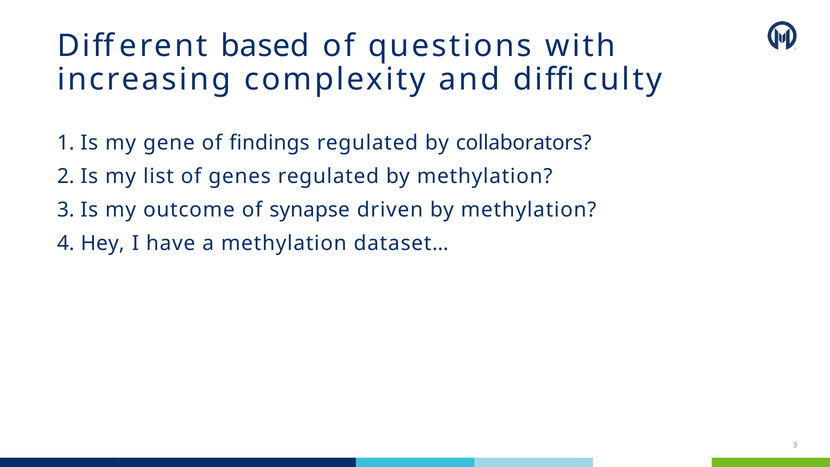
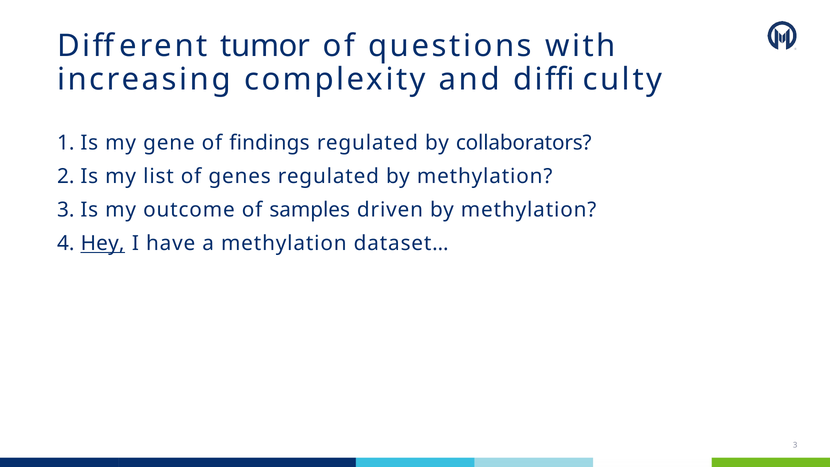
based: based -> tumor
synapse: synapse -> samples
Hey underline: none -> present
